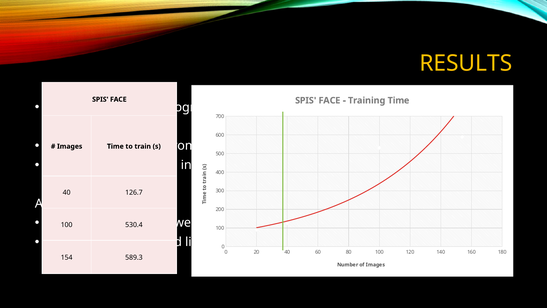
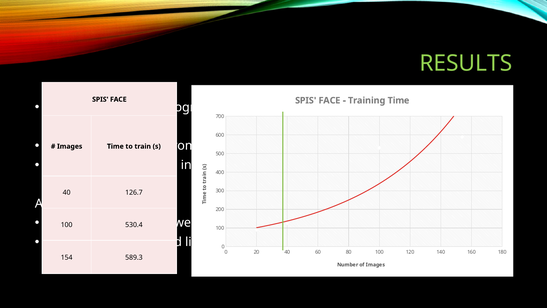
RESULTS colour: yellow -> light green
